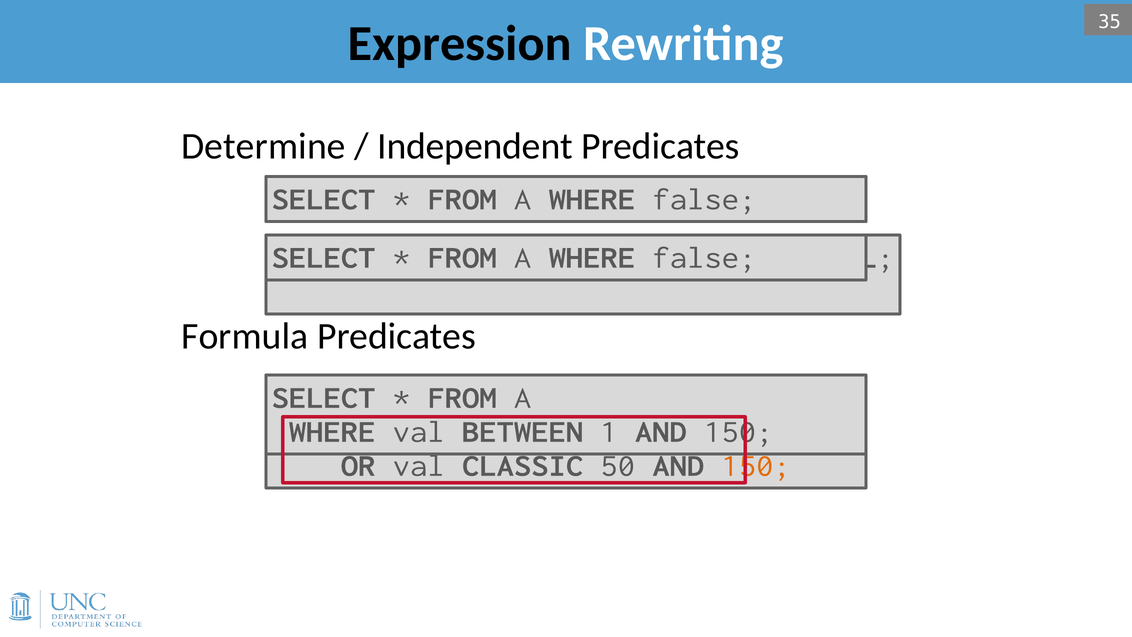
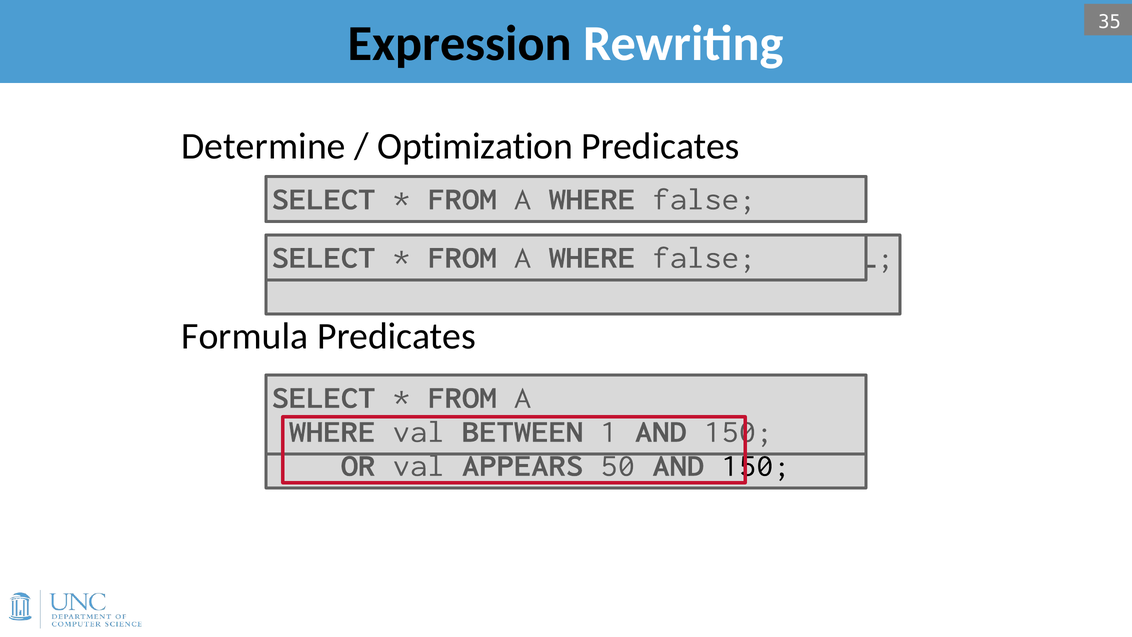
Independent: Independent -> Optimization
CLASSIC: CLASSIC -> APPEARS
150 at (756, 465) colour: orange -> black
